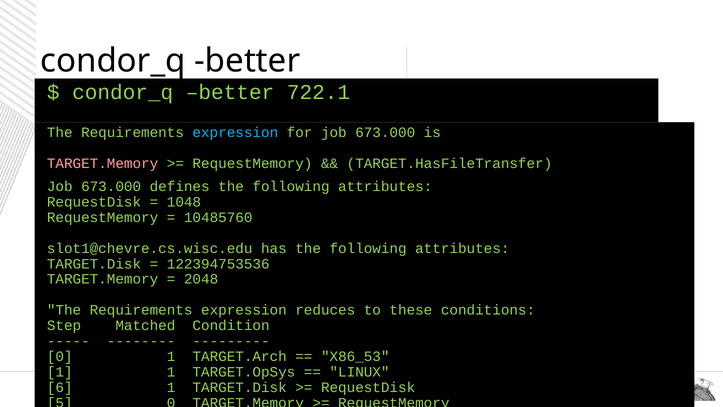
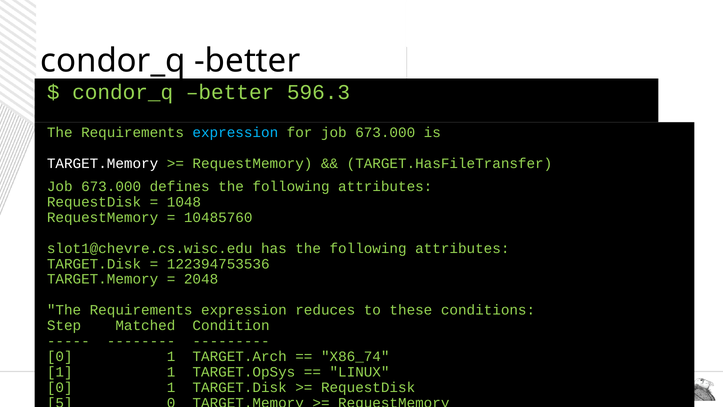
722.1: 722.1 -> 596.3
TARGET.Memory at (103, 163) colour: pink -> white
X86_53: X86_53 -> X86_74
6 at (60, 387): 6 -> 0
